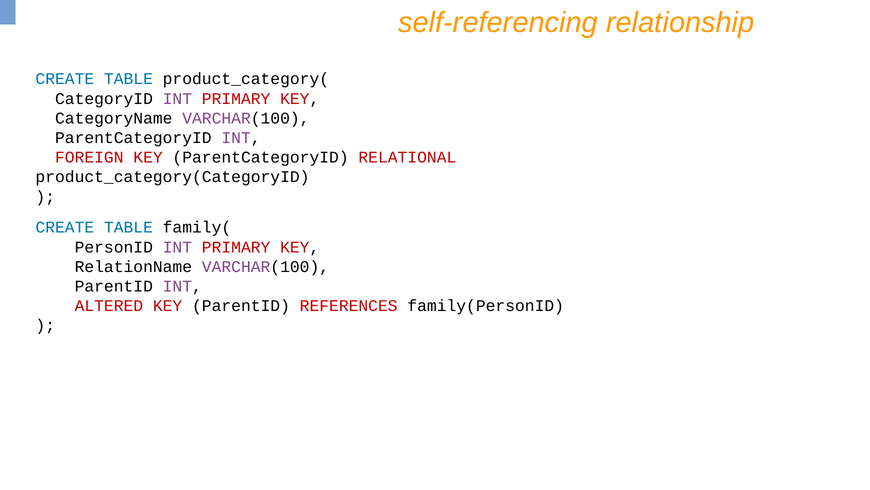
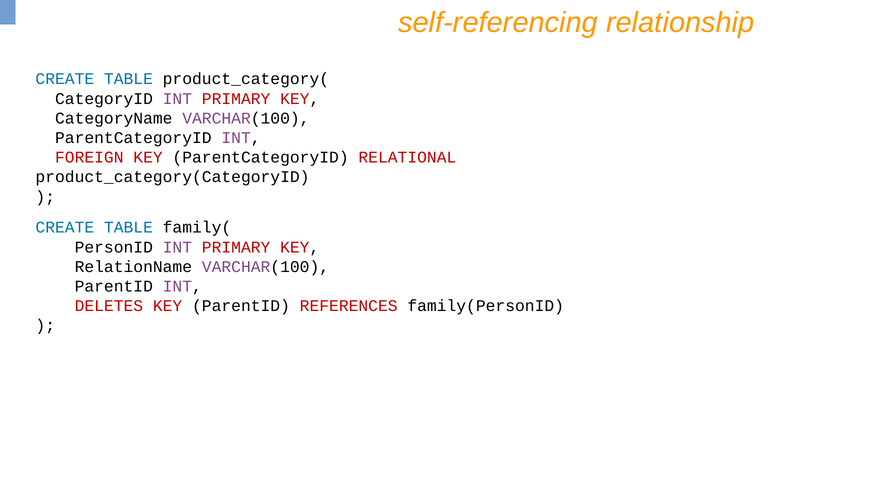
ALTERED: ALTERED -> DELETES
